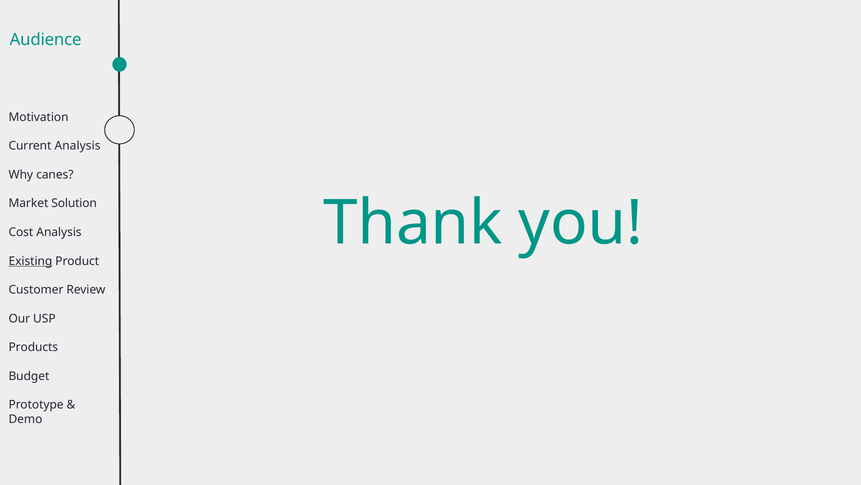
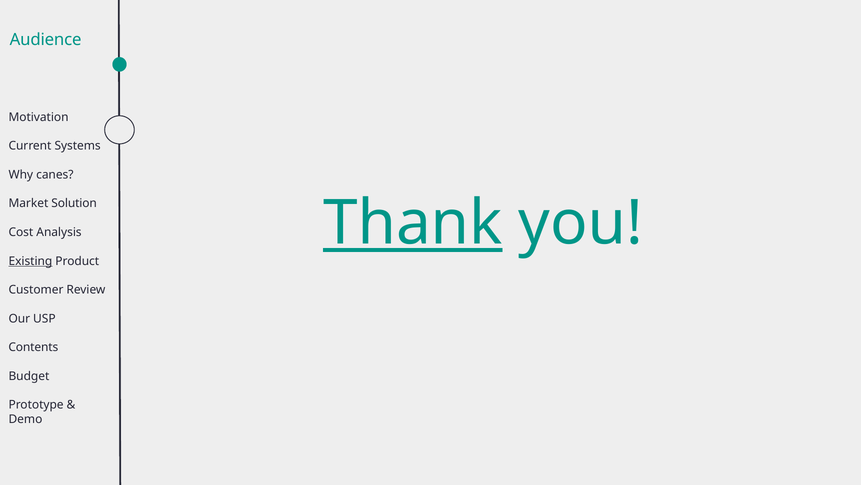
Current Analysis: Analysis -> Systems
Thank underline: none -> present
Products: Products -> Contents
